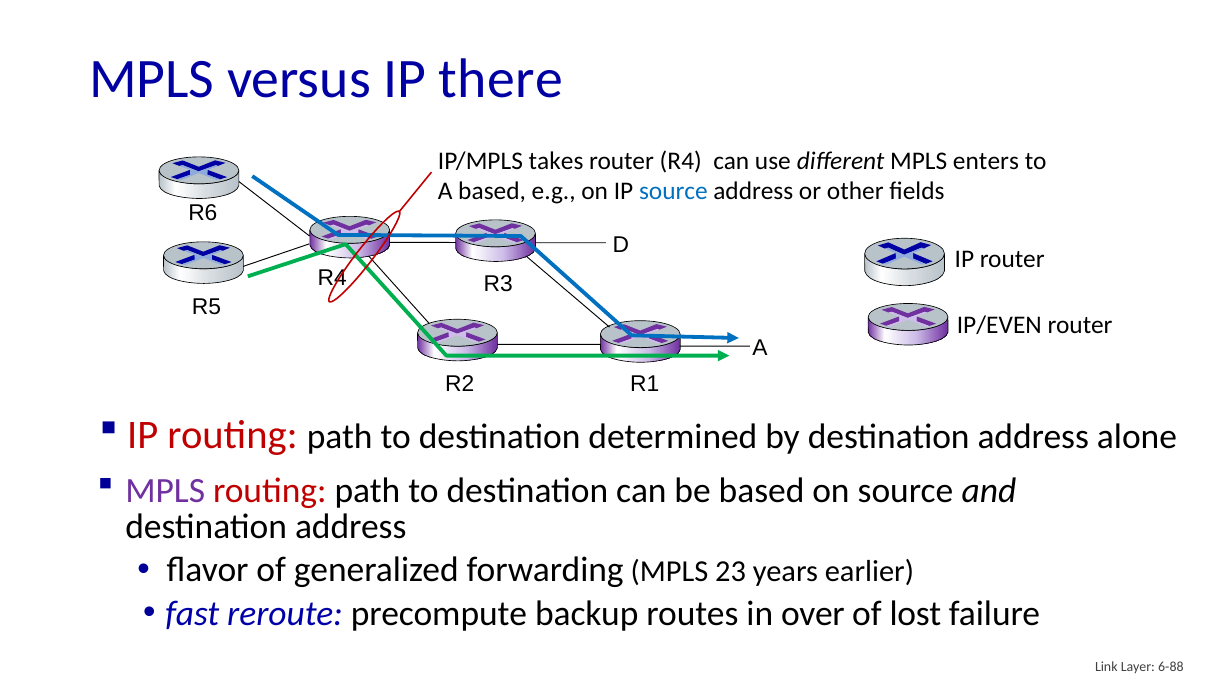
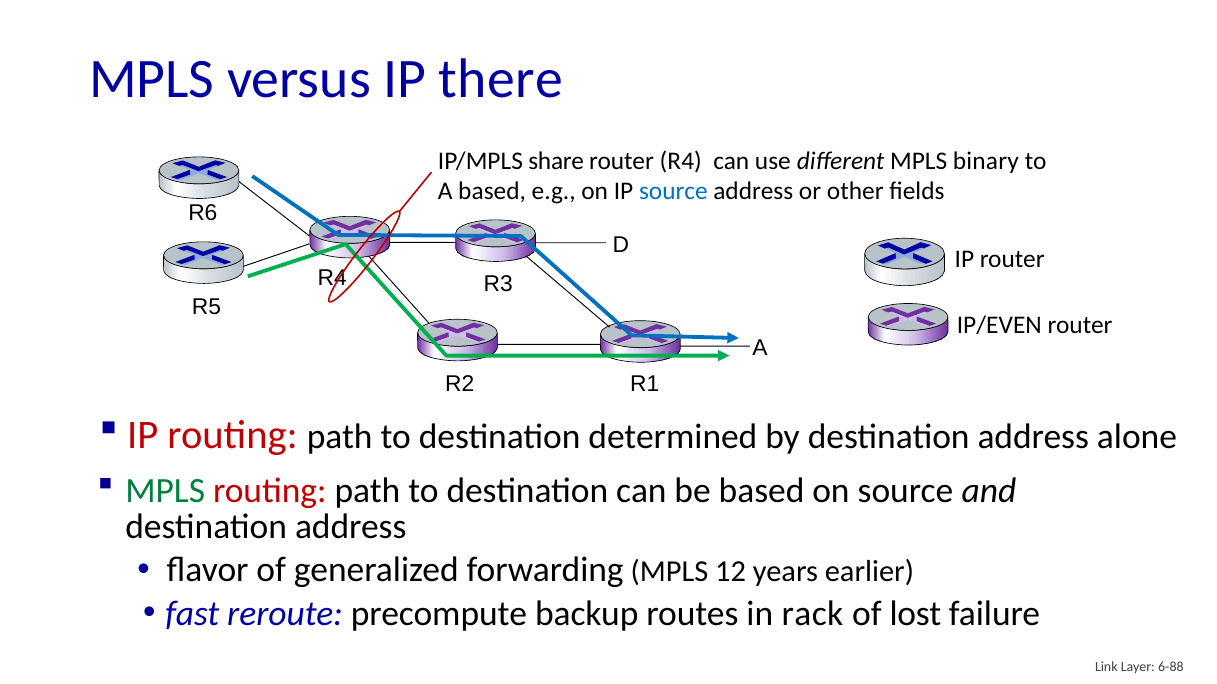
takes: takes -> share
enters: enters -> binary
MPLS at (165, 491) colour: purple -> green
23: 23 -> 12
over: over -> rack
